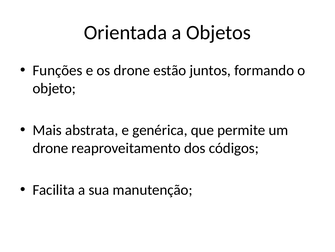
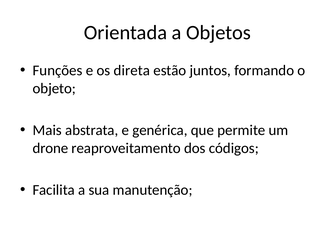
os drone: drone -> direta
